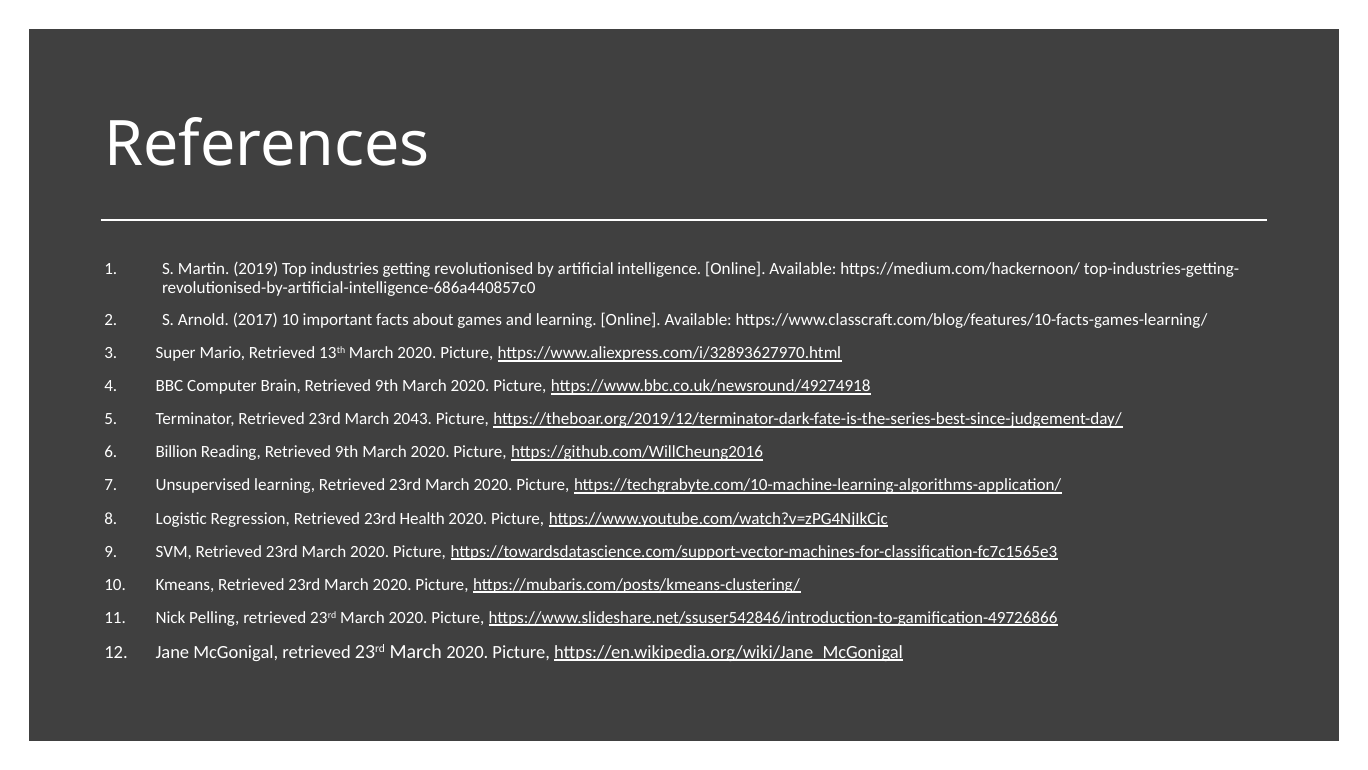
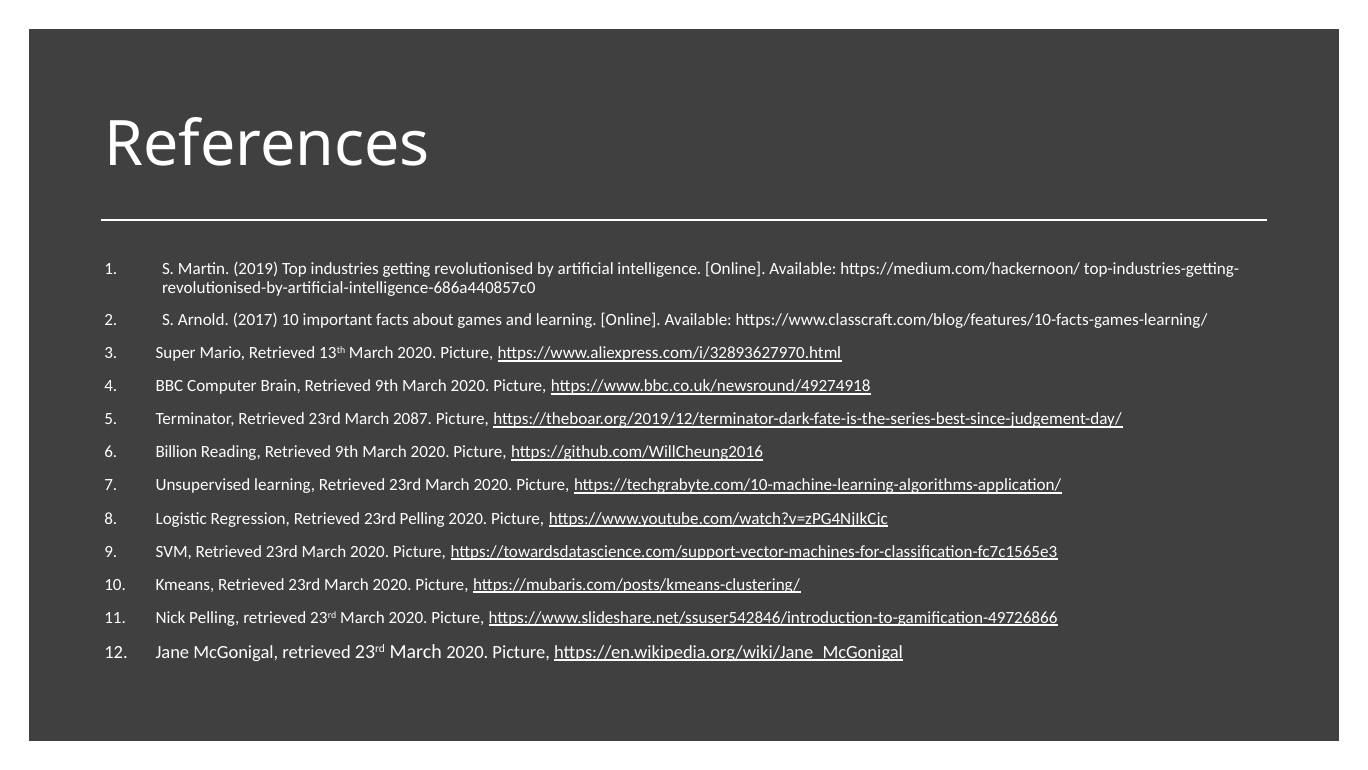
2043: 2043 -> 2087
23rd Health: Health -> Pelling
